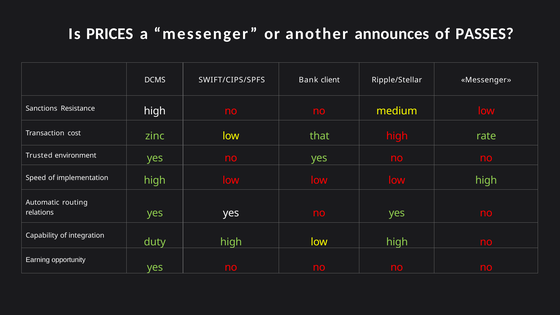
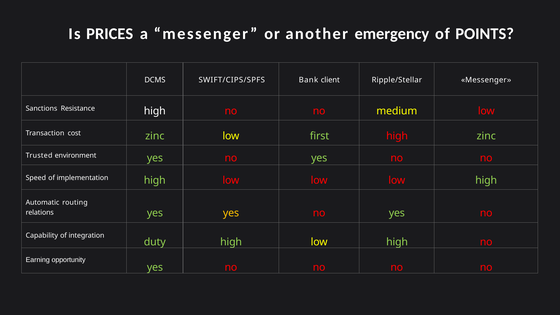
announces: announces -> emergency
PASSES: PASSES -> POINTS
that: that -> first
high rate: rate -> zinc
yes at (231, 213) colour: white -> yellow
